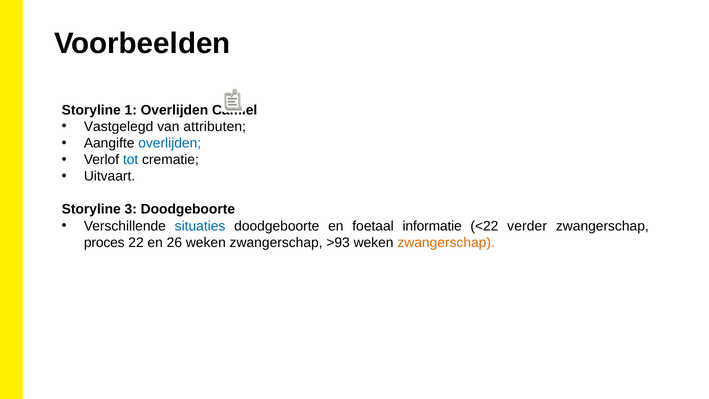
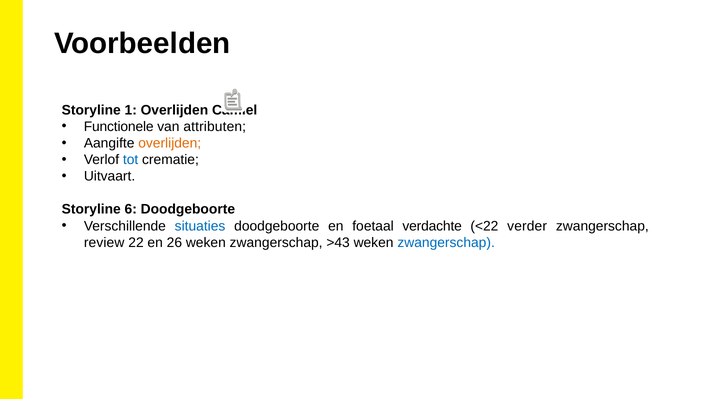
Vastgelegd: Vastgelegd -> Functionele
overlijden at (170, 143) colour: blue -> orange
3: 3 -> 6
informatie: informatie -> verdachte
proces: proces -> review
>93: >93 -> >43
zwangerschap at (446, 242) colour: orange -> blue
